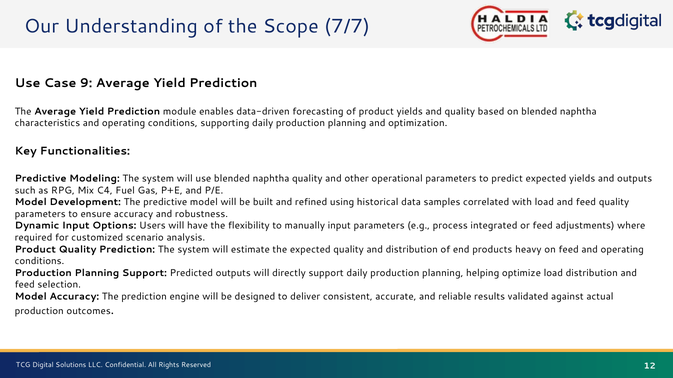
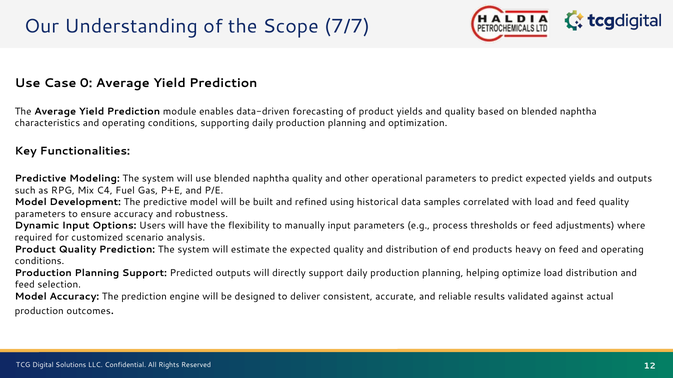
9: 9 -> 0
integrated: integrated -> thresholds
